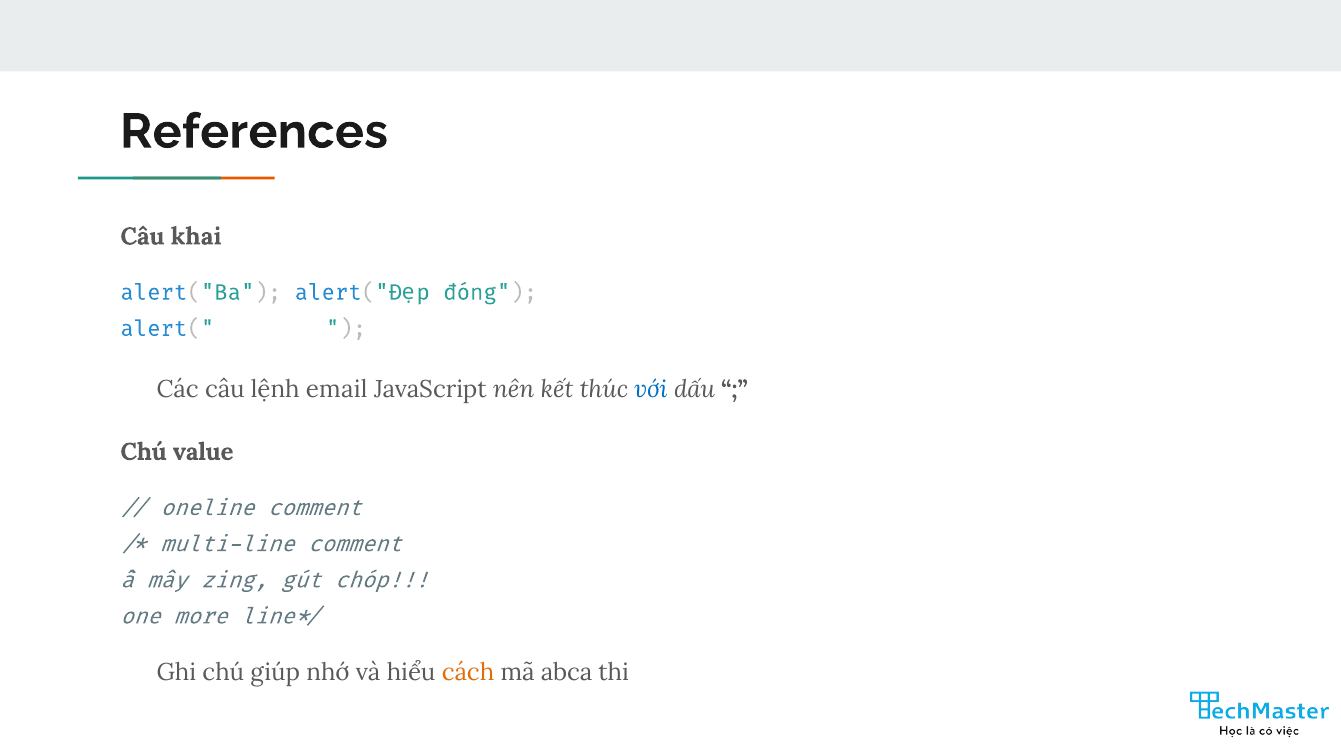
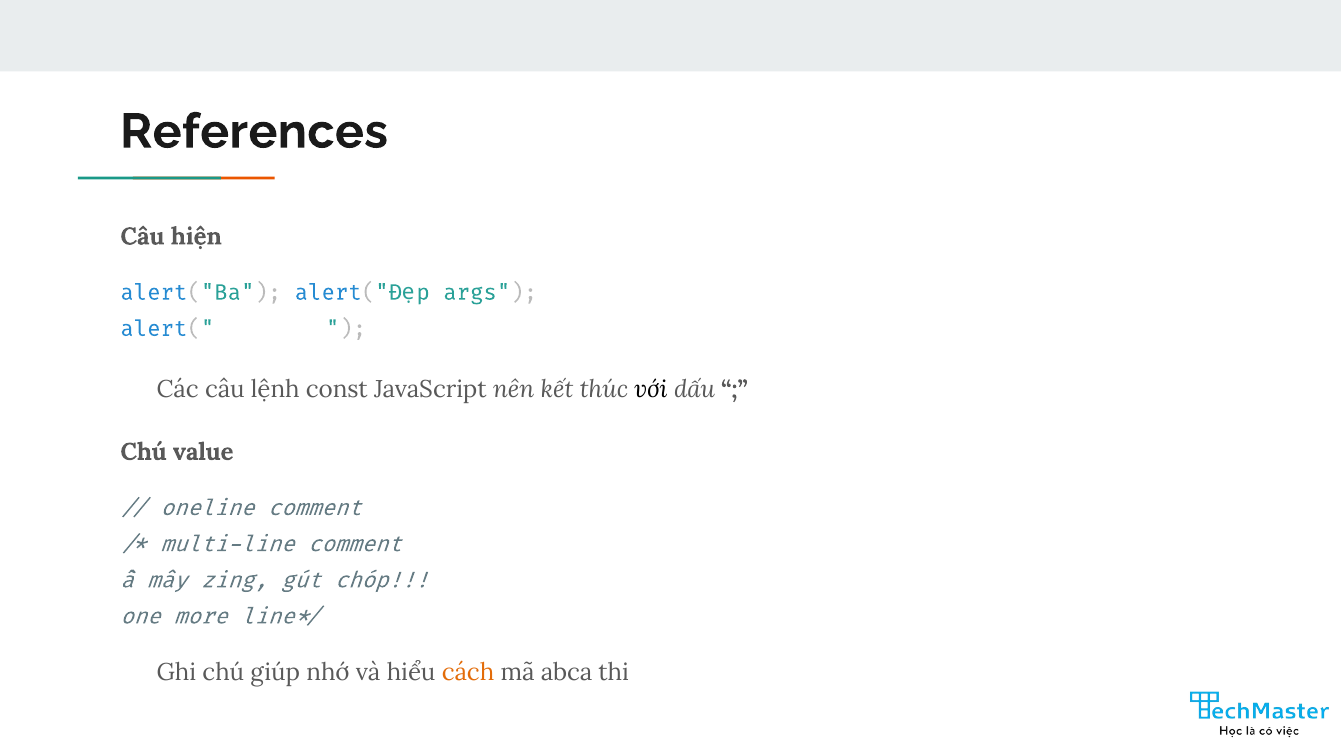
khai: khai -> hiện
đóng: đóng -> args
email: email -> const
với colour: blue -> black
